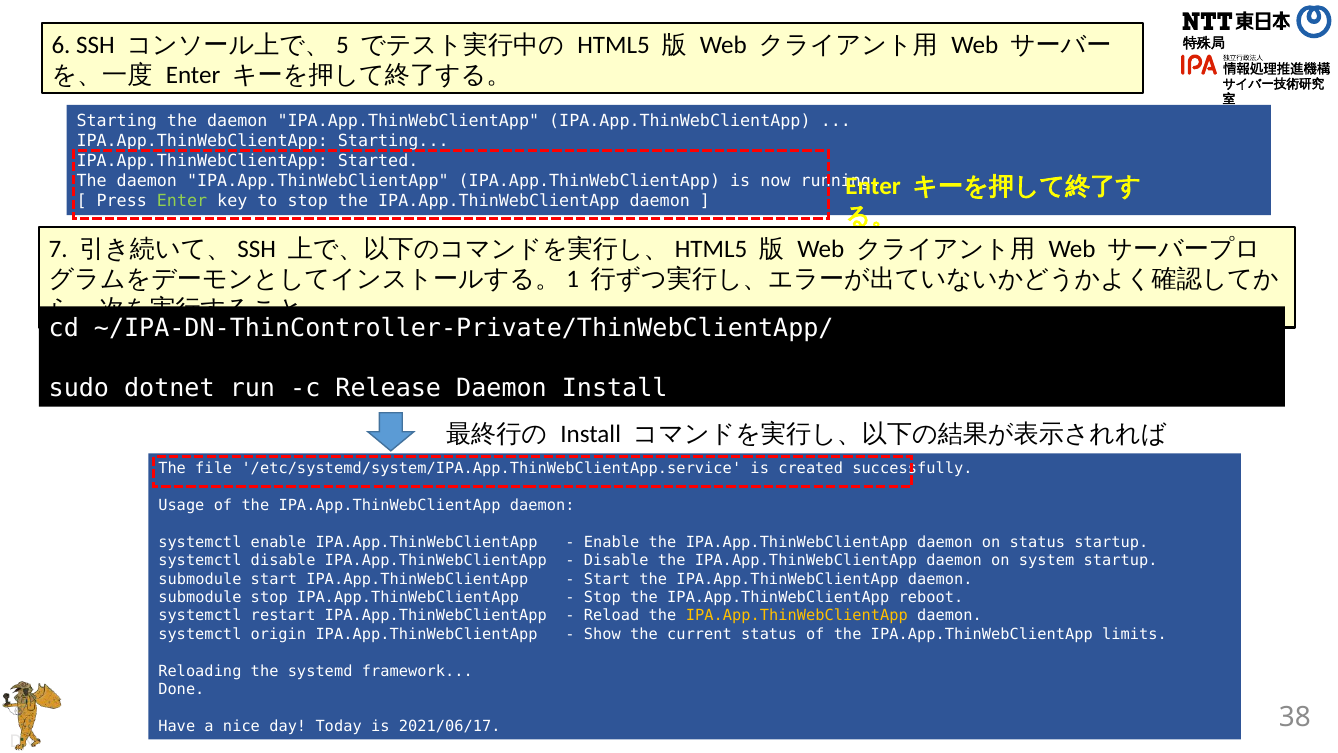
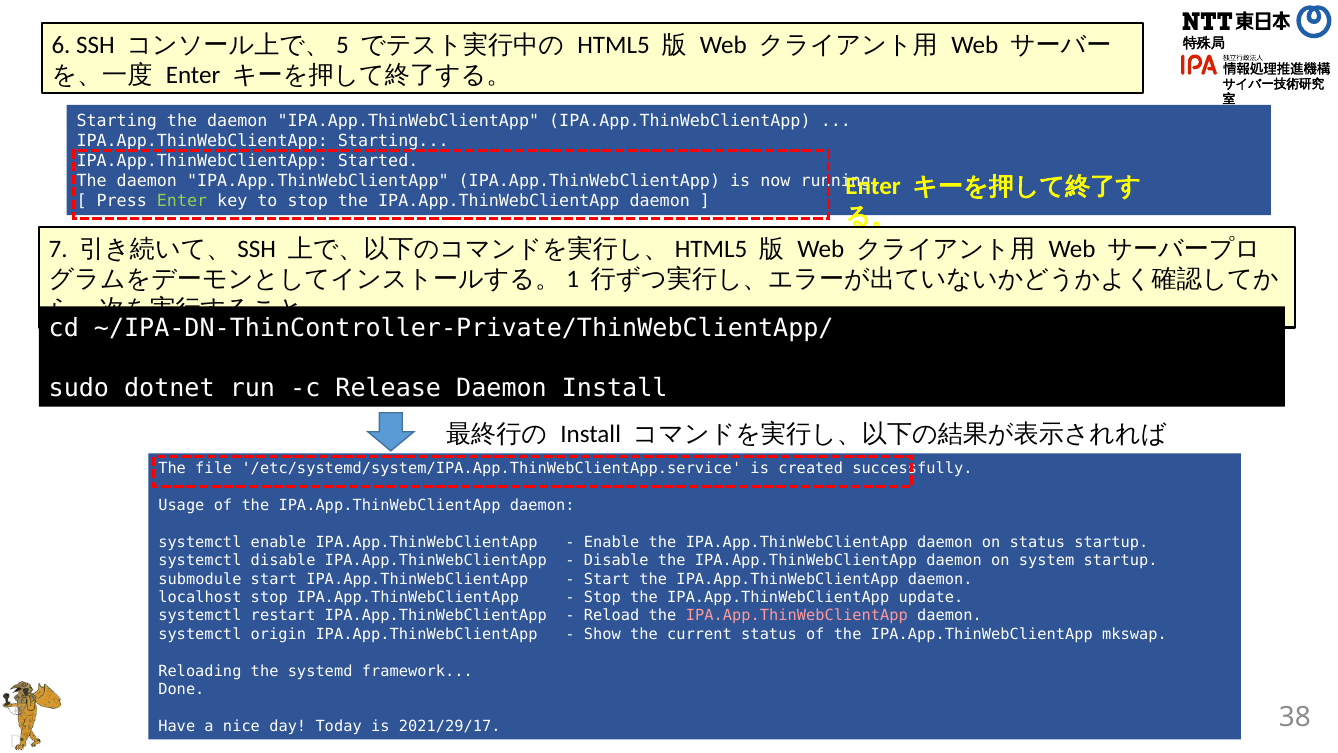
submodule at (200, 597): submodule -> localhost
reboot: reboot -> update
IPA.App.ThinWebClientApp at (797, 616) colour: yellow -> pink
limits: limits -> mkswap
2021/06/17: 2021/06/17 -> 2021/29/17
